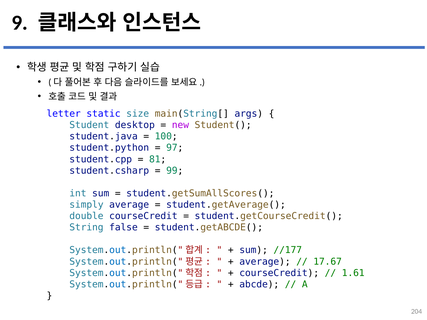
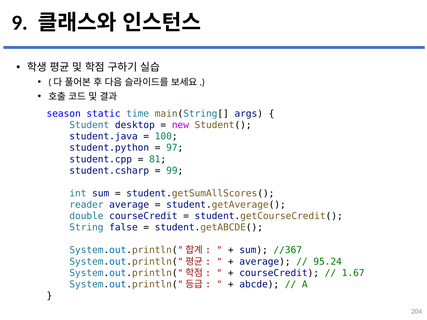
letter: letter -> season
size: size -> time
simply: simply -> reader
//177: //177 -> //367
17.67: 17.67 -> 95.24
1.61: 1.61 -> 1.67
